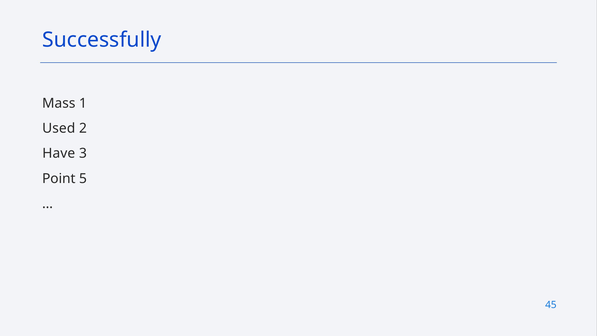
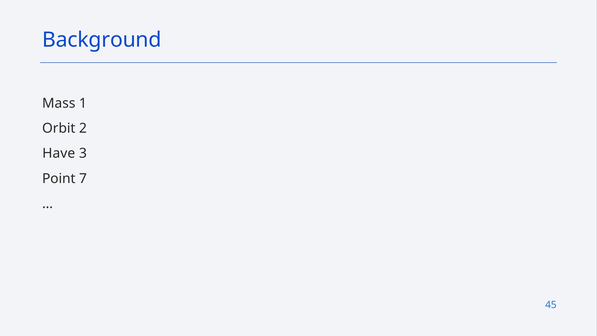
Successfully: Successfully -> Background
Used: Used -> Orbit
5: 5 -> 7
